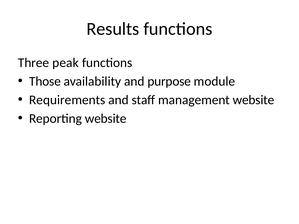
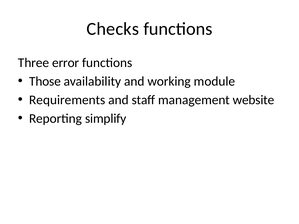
Results: Results -> Checks
peak: peak -> error
purpose: purpose -> working
Reporting website: website -> simplify
